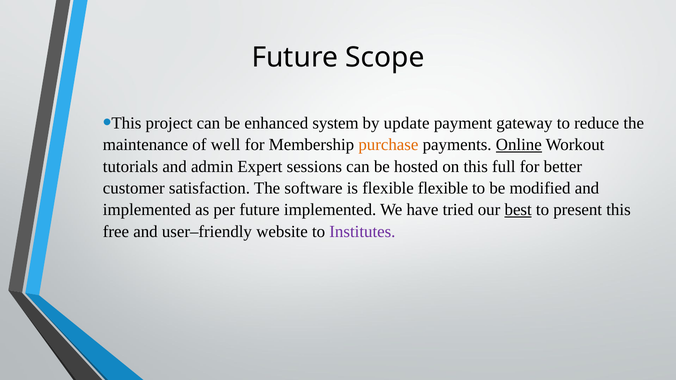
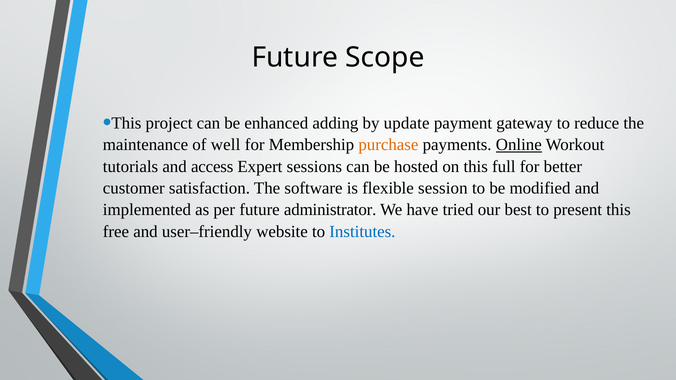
system: system -> adding
admin: admin -> access
flexible flexible: flexible -> session
future implemented: implemented -> administrator
best underline: present -> none
Institutes colour: purple -> blue
